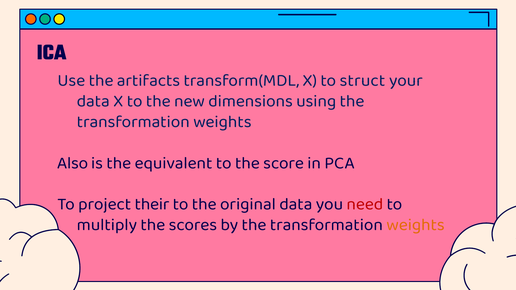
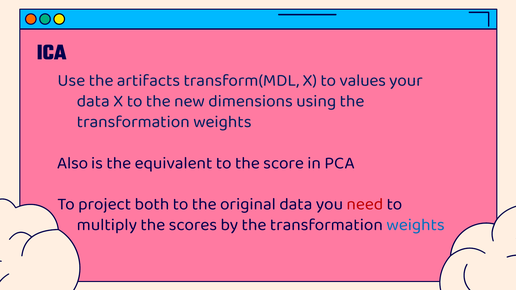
struct: struct -> values
their: their -> both
weights at (416, 225) colour: orange -> blue
